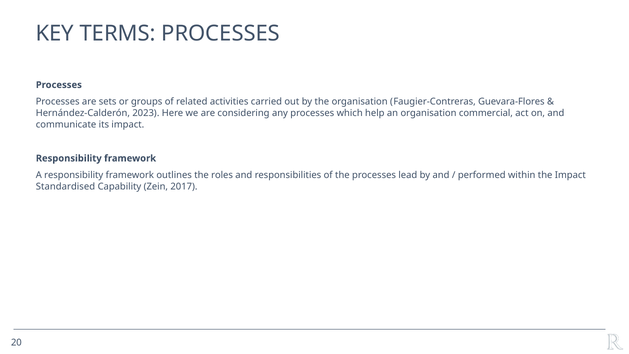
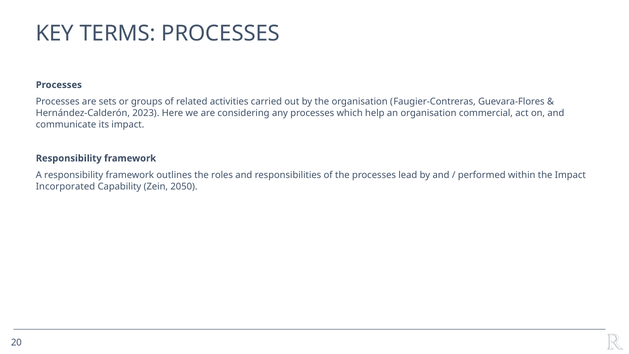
Standardised: Standardised -> Incorporated
2017: 2017 -> 2050
